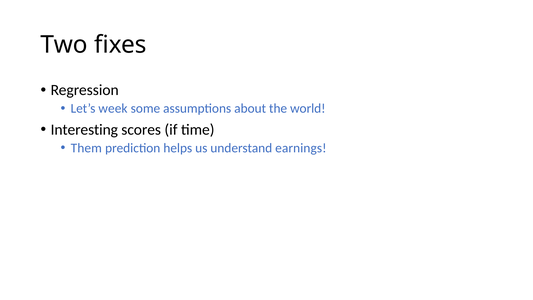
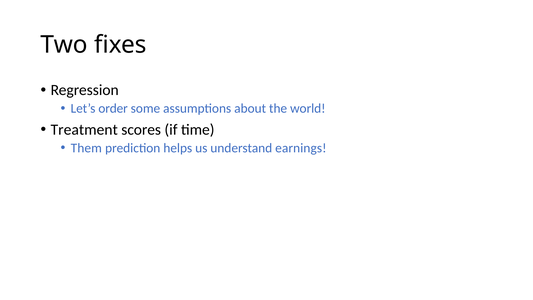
week: week -> order
Interesting: Interesting -> Treatment
